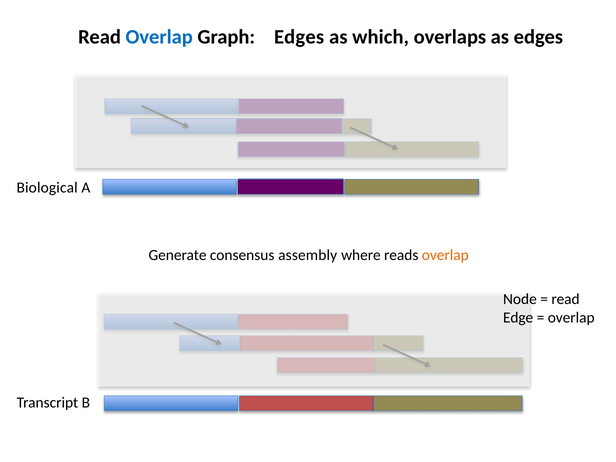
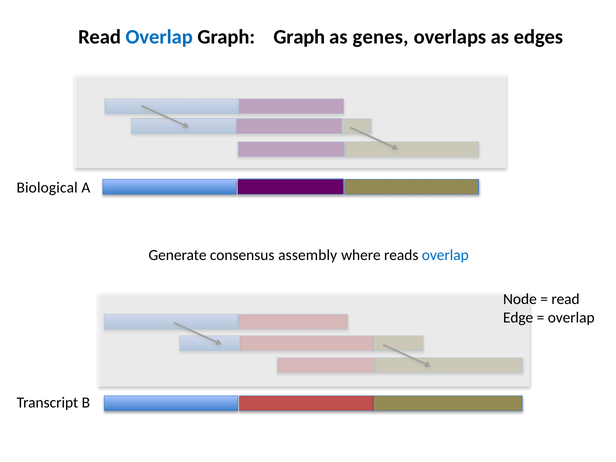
Graph Edges: Edges -> Graph
which: which -> genes
overlap at (445, 255) colour: orange -> blue
